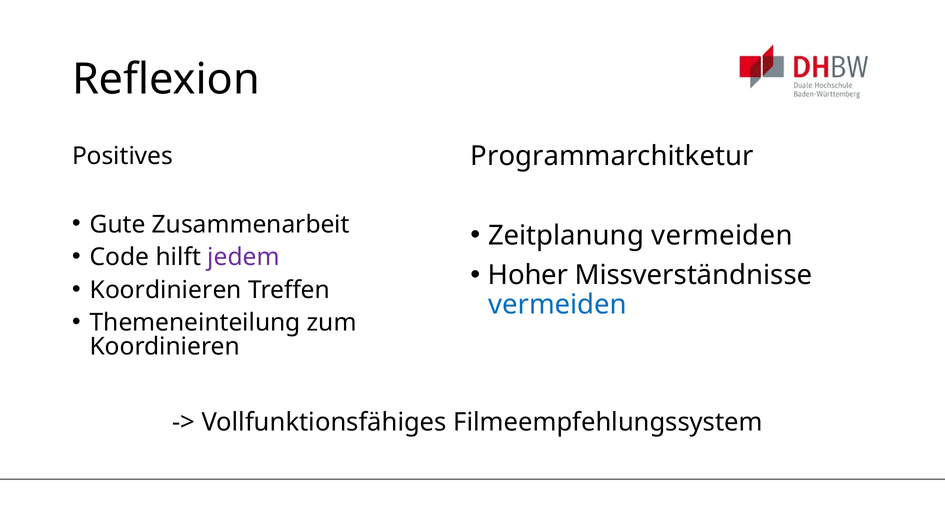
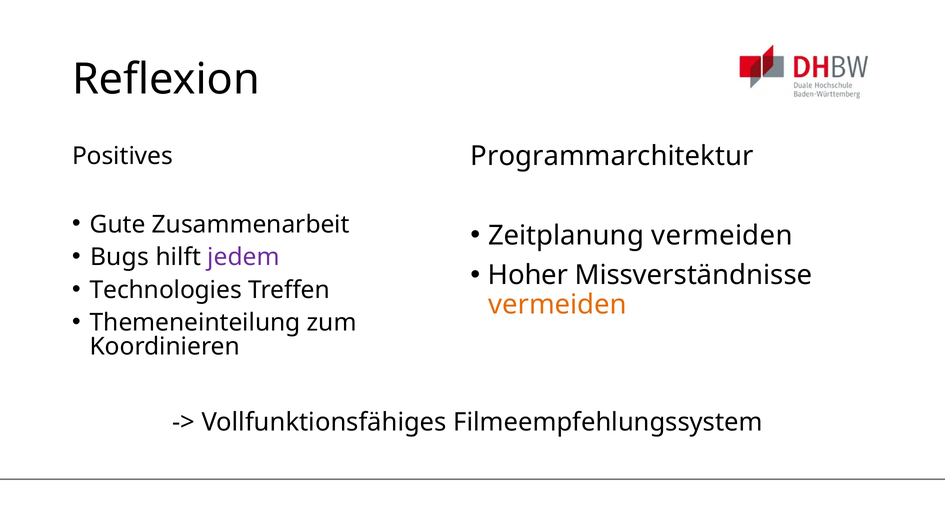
Programmarchitketur: Programmarchitketur -> Programmarchitektur
Code: Code -> Bugs
Koordinieren at (166, 290): Koordinieren -> Technologies
vermeiden at (557, 305) colour: blue -> orange
